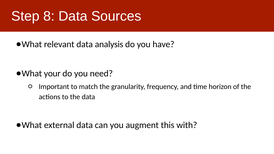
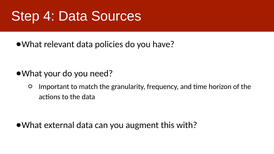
8: 8 -> 4
analysis: analysis -> policies
